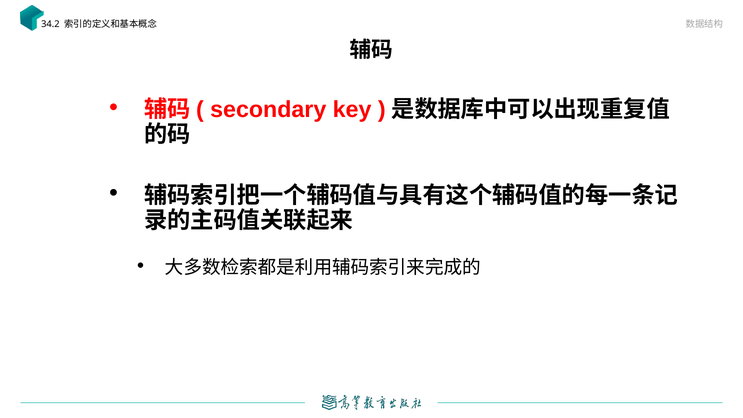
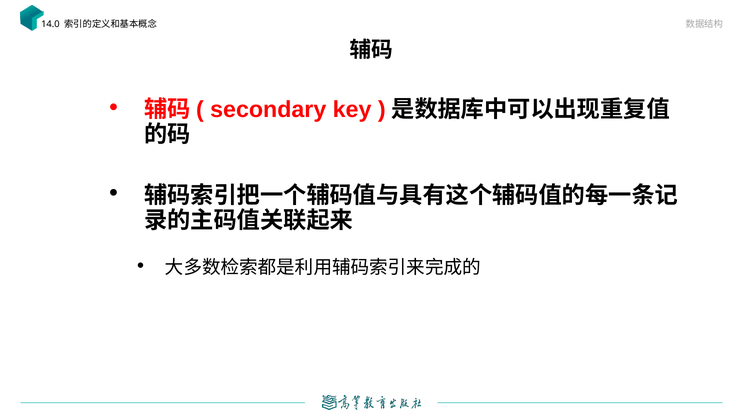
34.2: 34.2 -> 14.0
